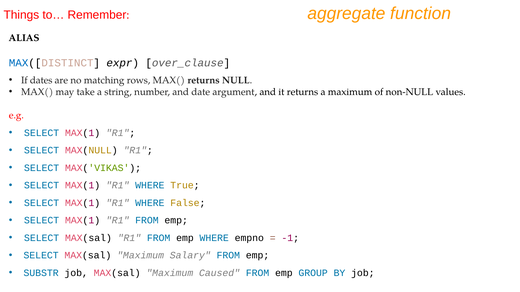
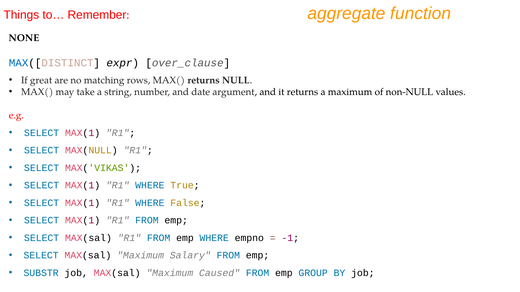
ALIAS: ALIAS -> NONE
dates: dates -> great
